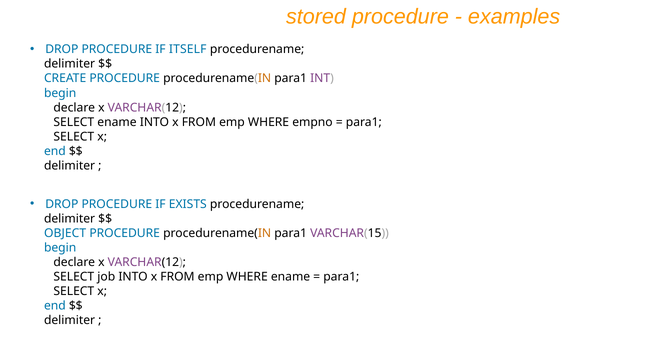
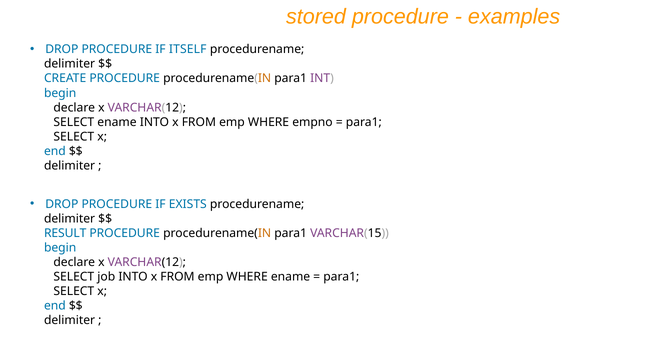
OBJECT: OBJECT -> RESULT
